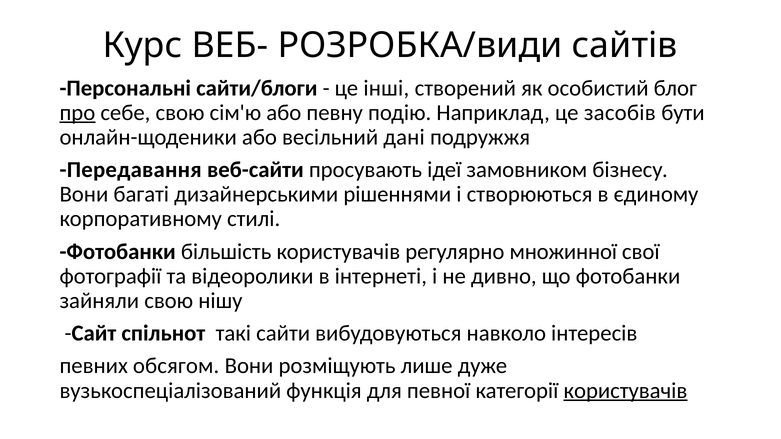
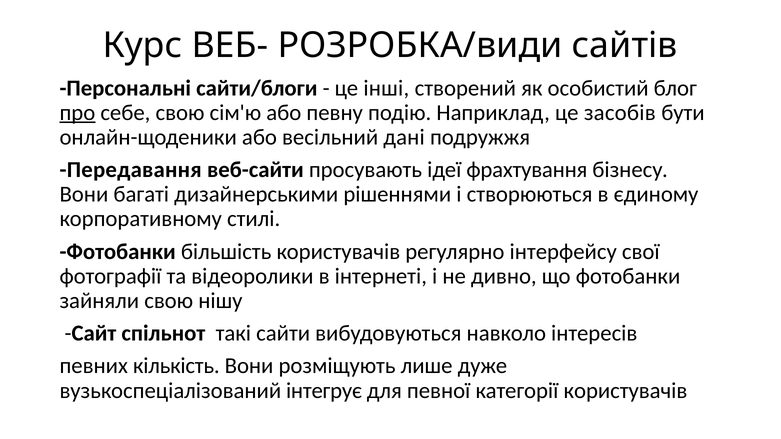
замовником: замовником -> фрахтування
множинної: множинної -> інтерфейсу
обсягом: обсягом -> кількість
функція: функція -> інтегрує
користувачів at (625, 391) underline: present -> none
